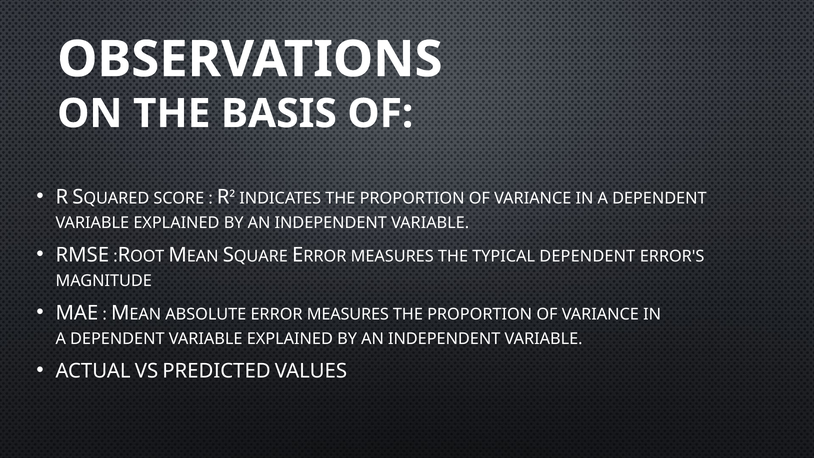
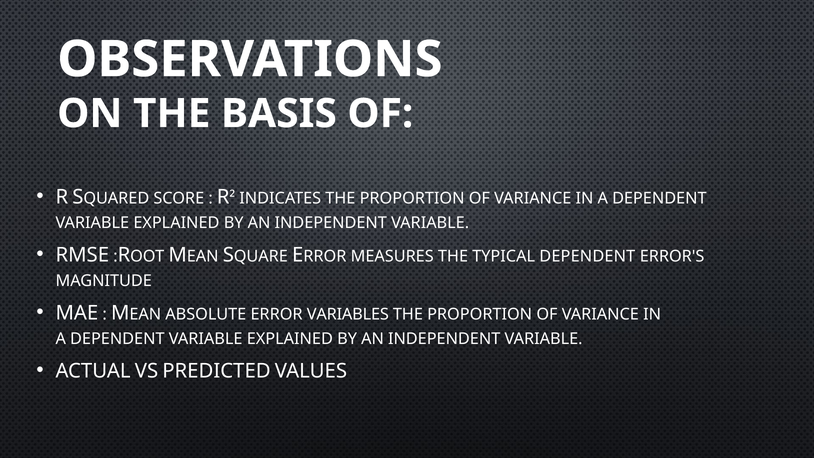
ERROR MEASURES: MEASURES -> VARIABLES
